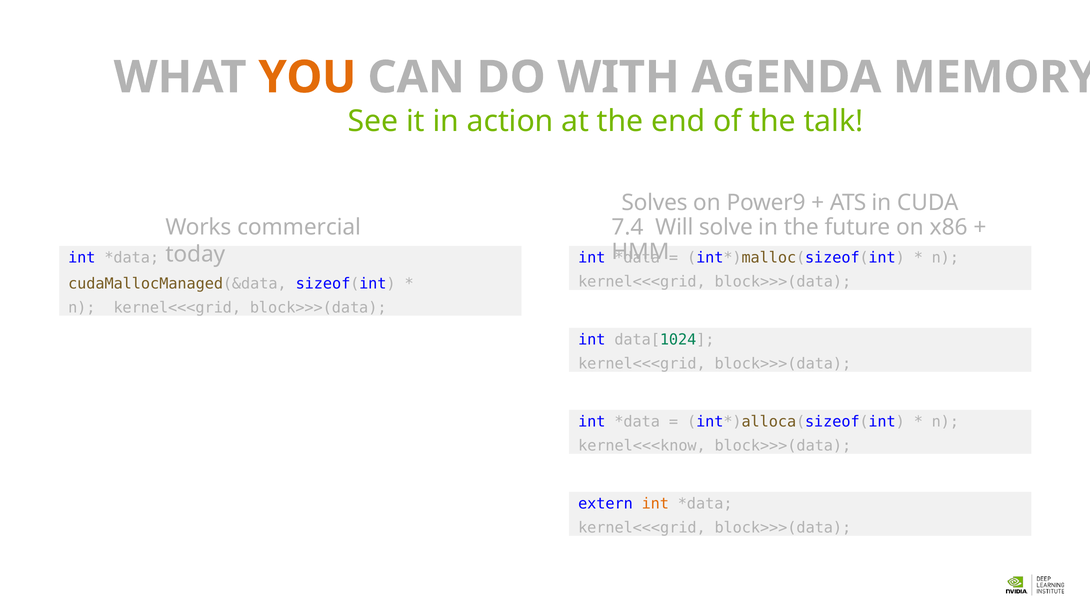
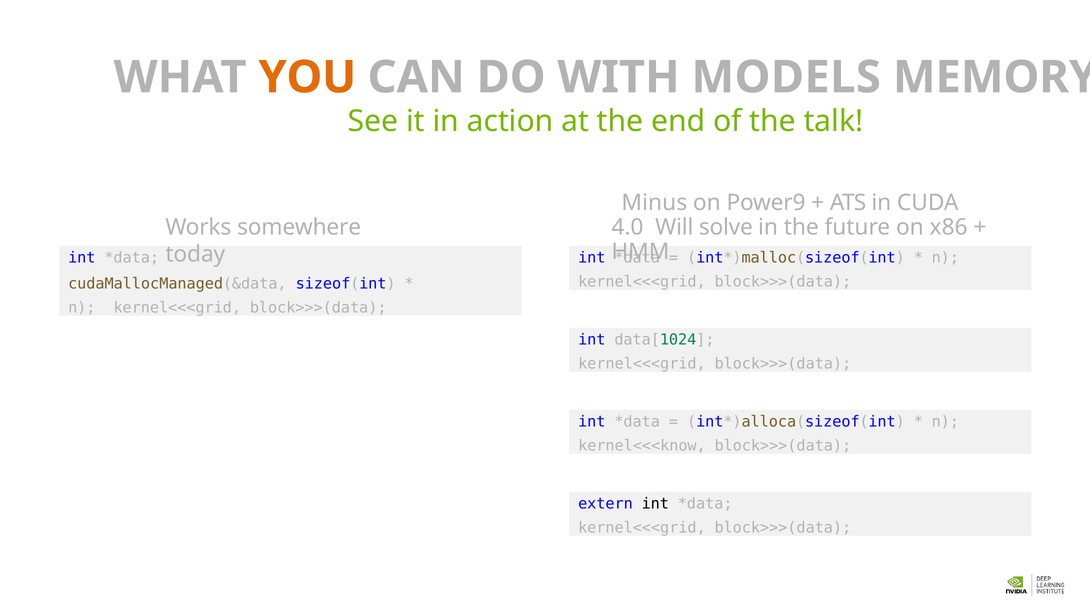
AGENDA: AGENDA -> MODELS
Solves: Solves -> Minus
commercial: commercial -> somewhere
7.4: 7.4 -> 4.0
int at (655, 504) colour: orange -> black
